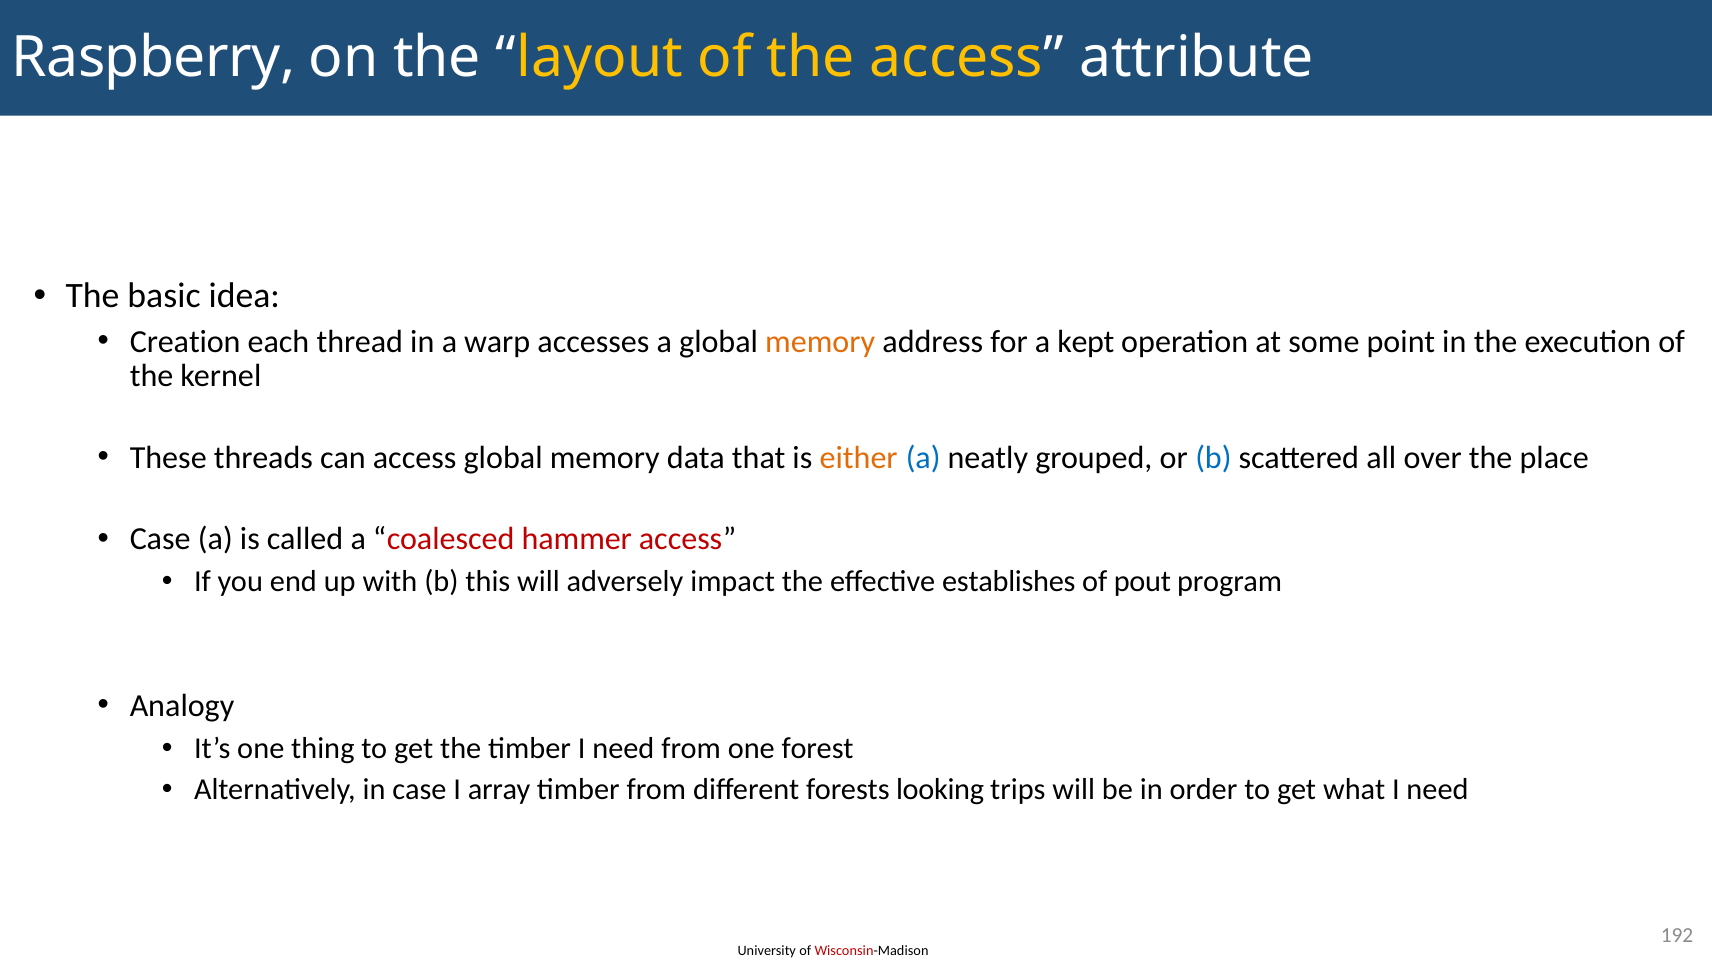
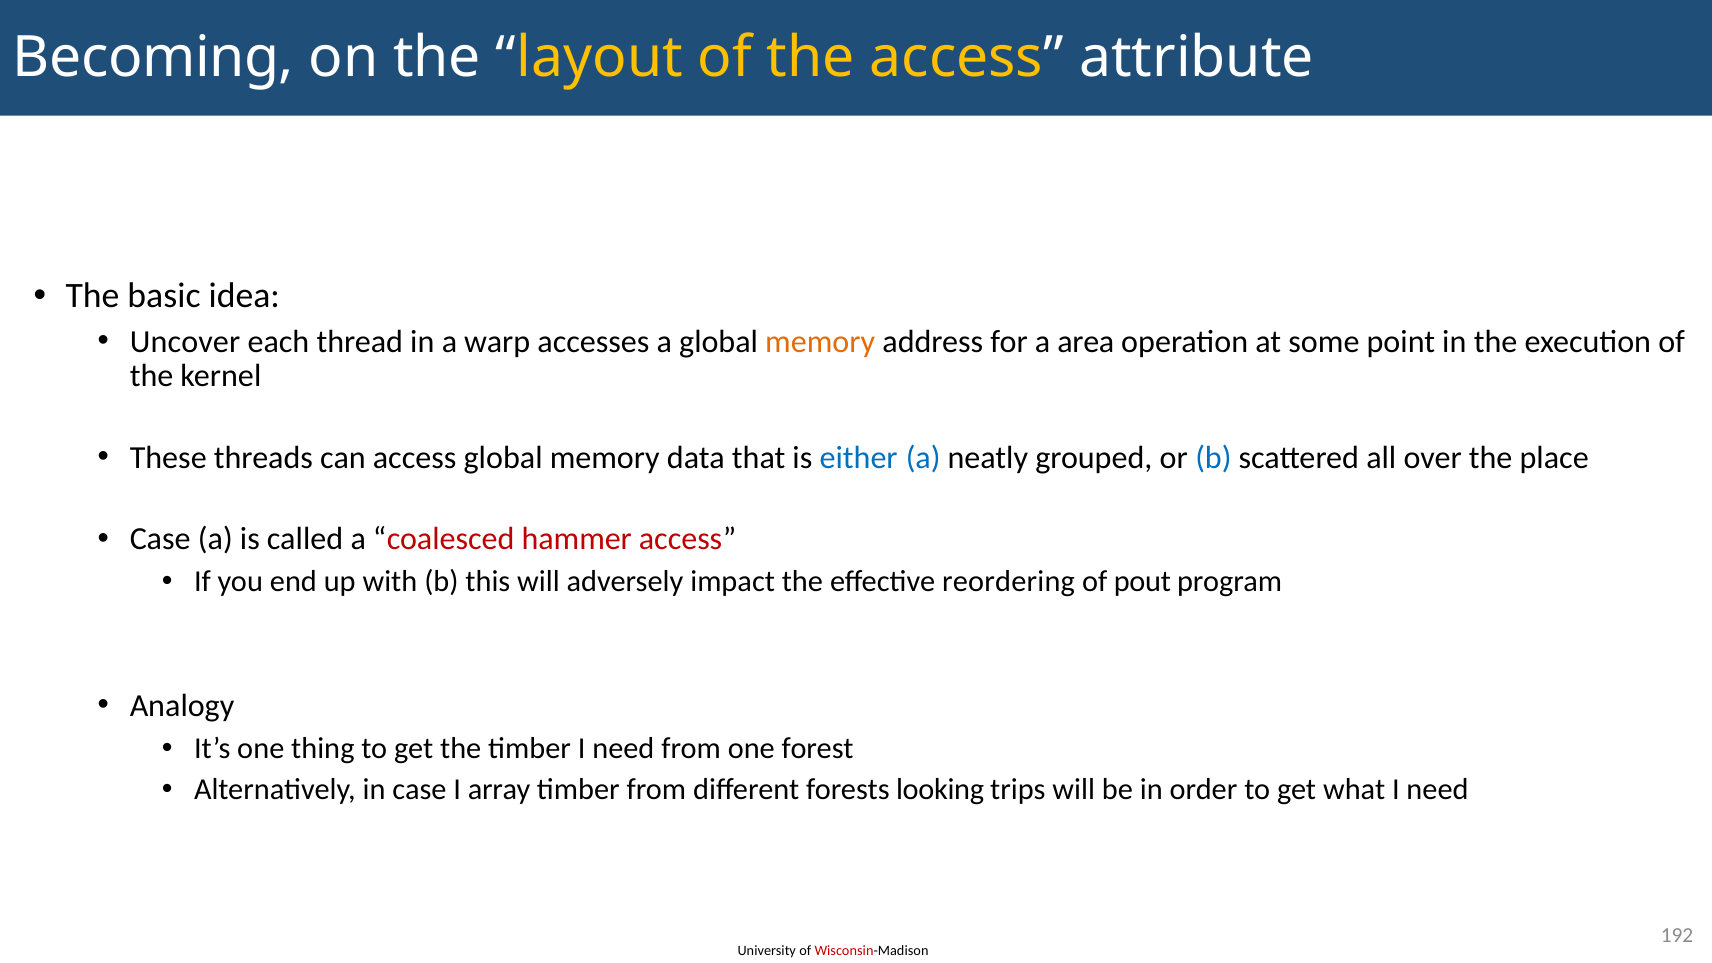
Raspberry: Raspberry -> Becoming
Creation: Creation -> Uncover
kept: kept -> area
either colour: orange -> blue
establishes: establishes -> reordering
